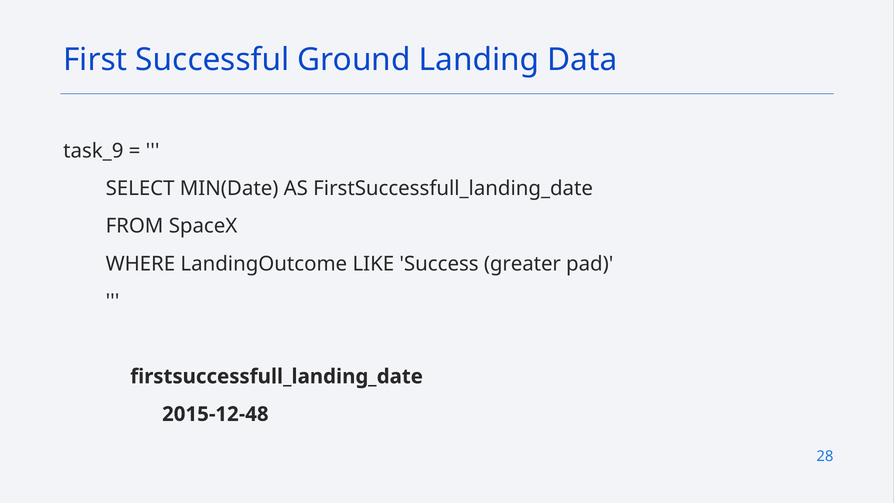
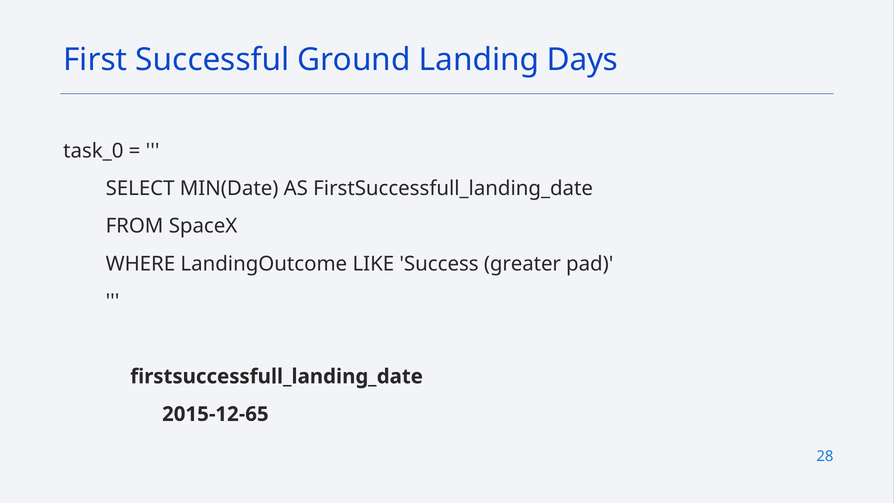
Data: Data -> Days
task_9: task_9 -> task_0
2015-12-48: 2015-12-48 -> 2015-12-65
